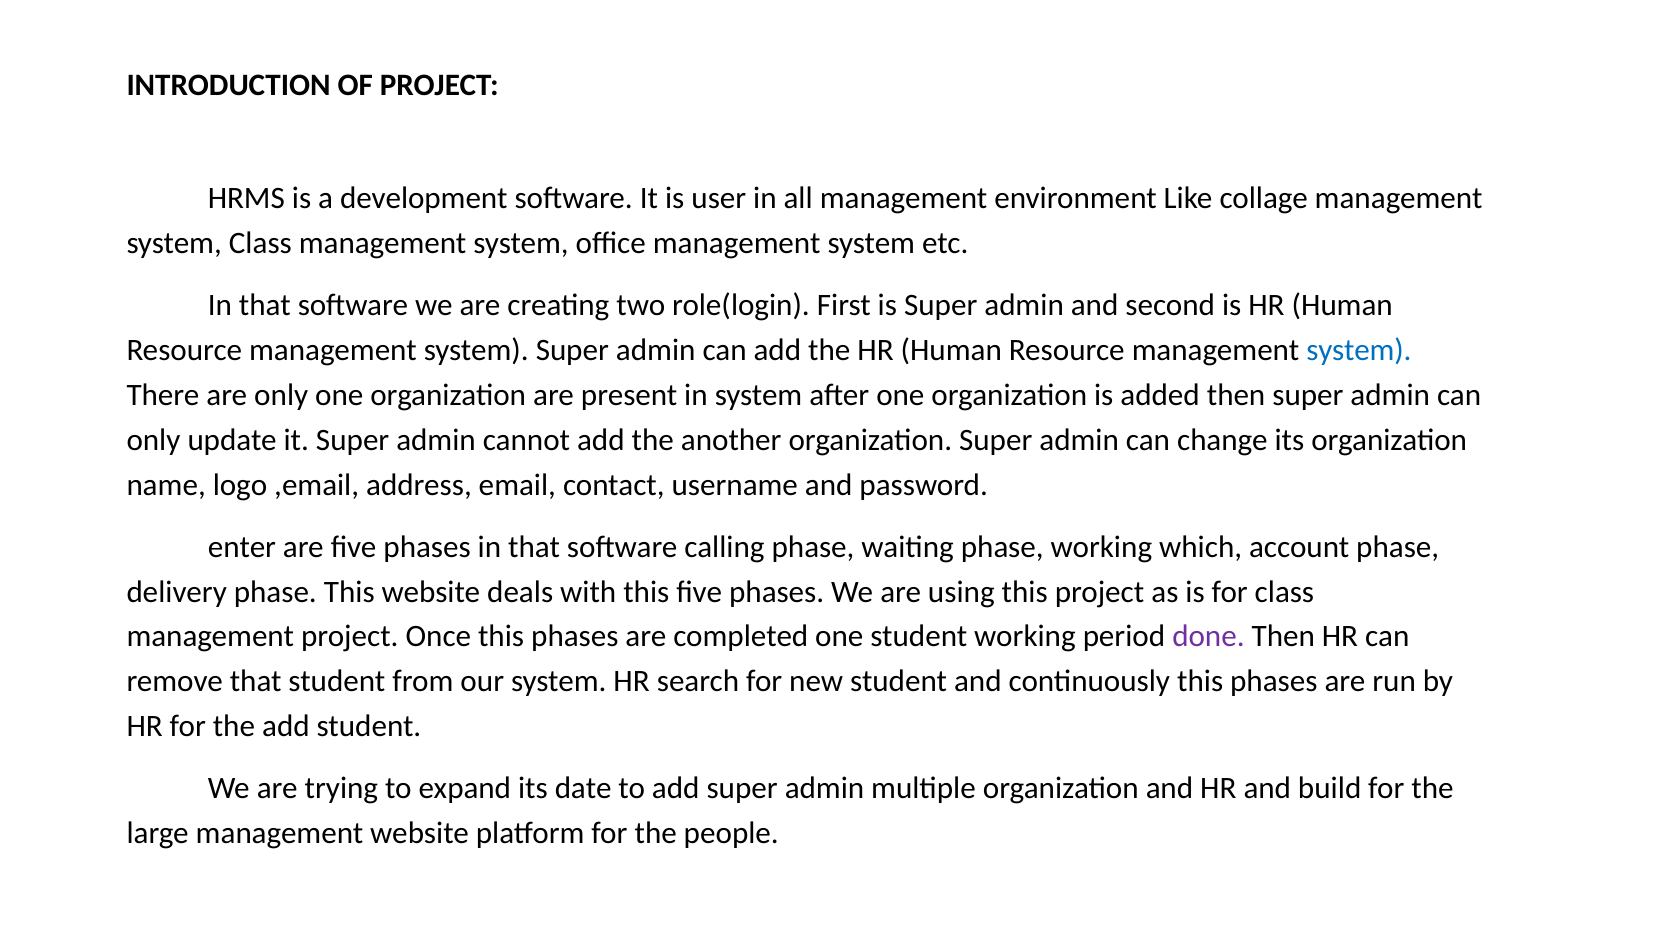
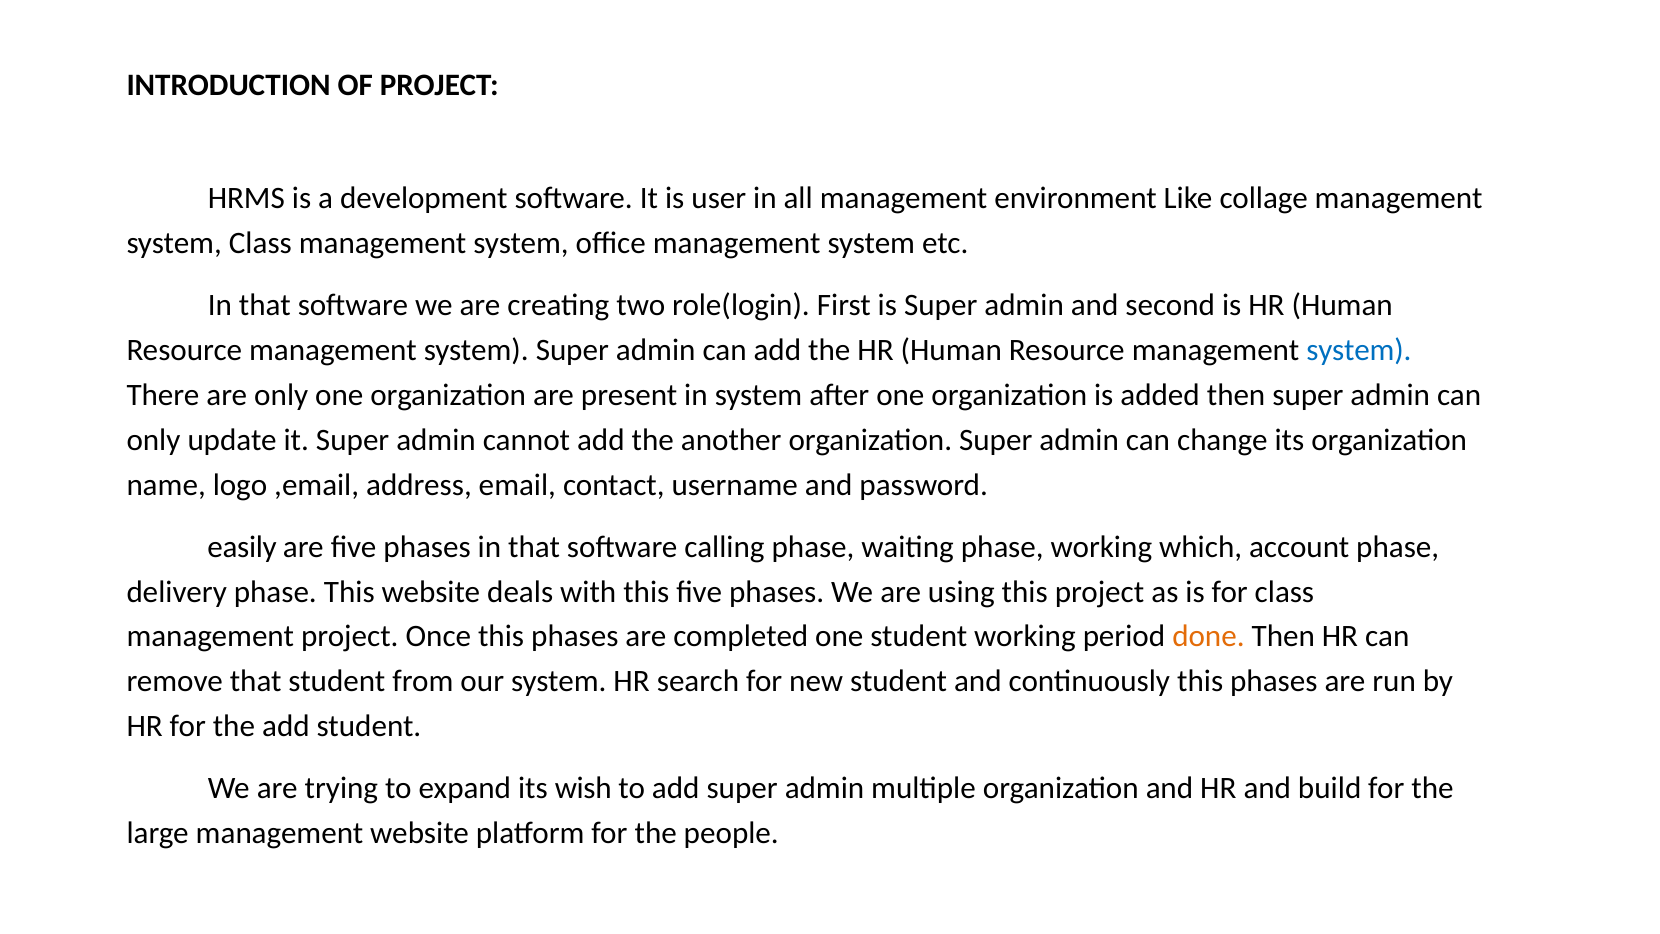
enter: enter -> easily
done colour: purple -> orange
date: date -> wish
